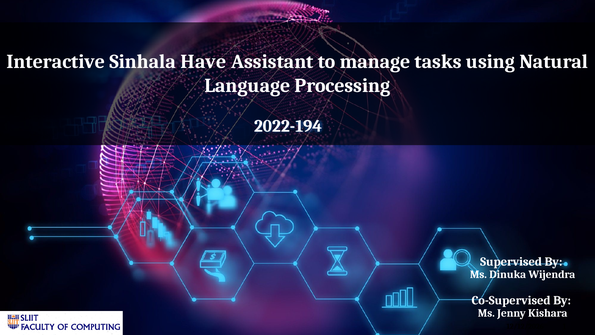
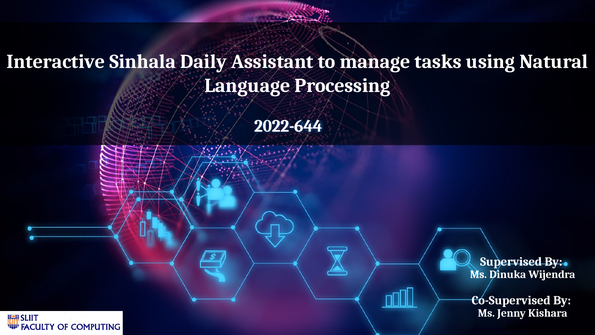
Have: Have -> Daily
2022-194: 2022-194 -> 2022-644
